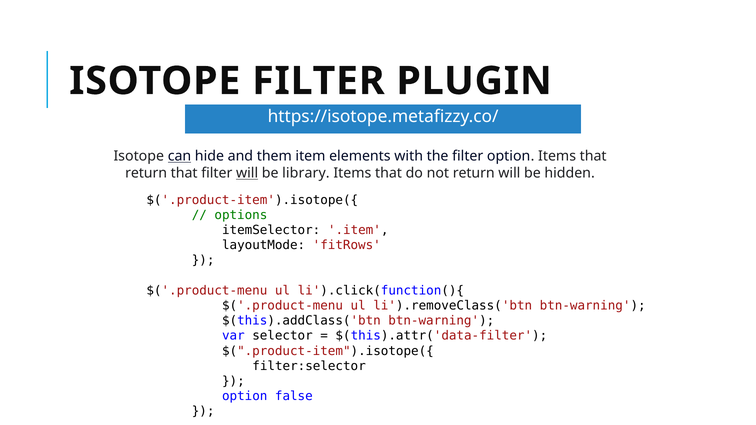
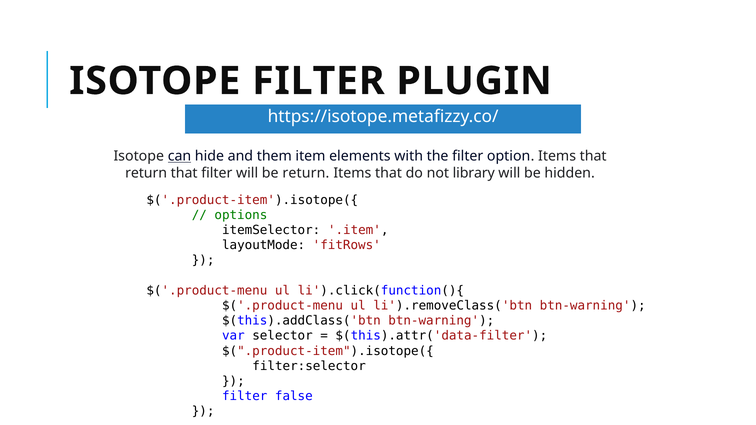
will at (247, 173) underline: present -> none
be library: library -> return
not return: return -> library
option at (245, 396): option -> filter
